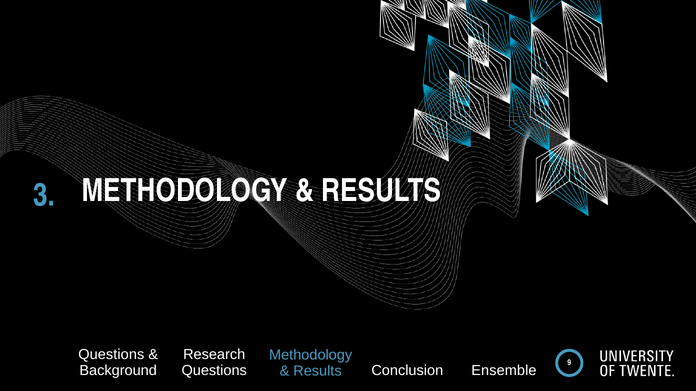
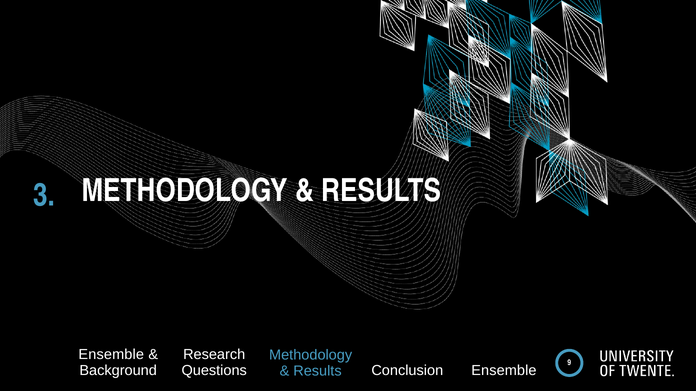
Questions at (111, 355): Questions -> Ensemble
